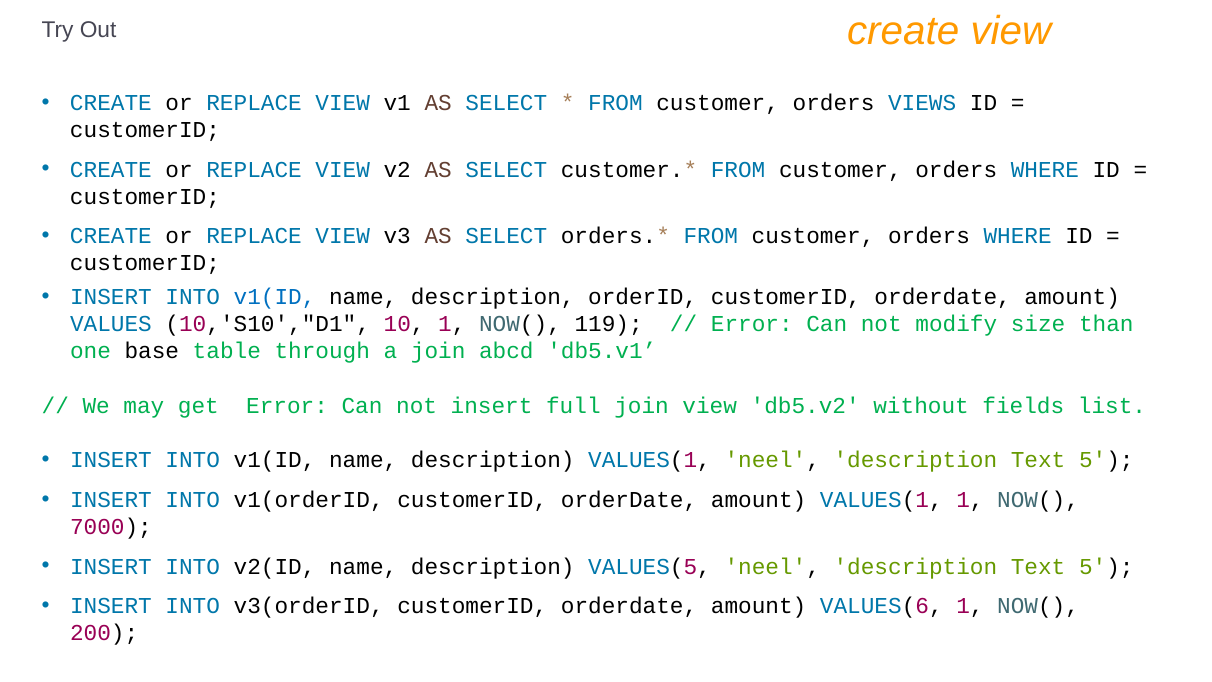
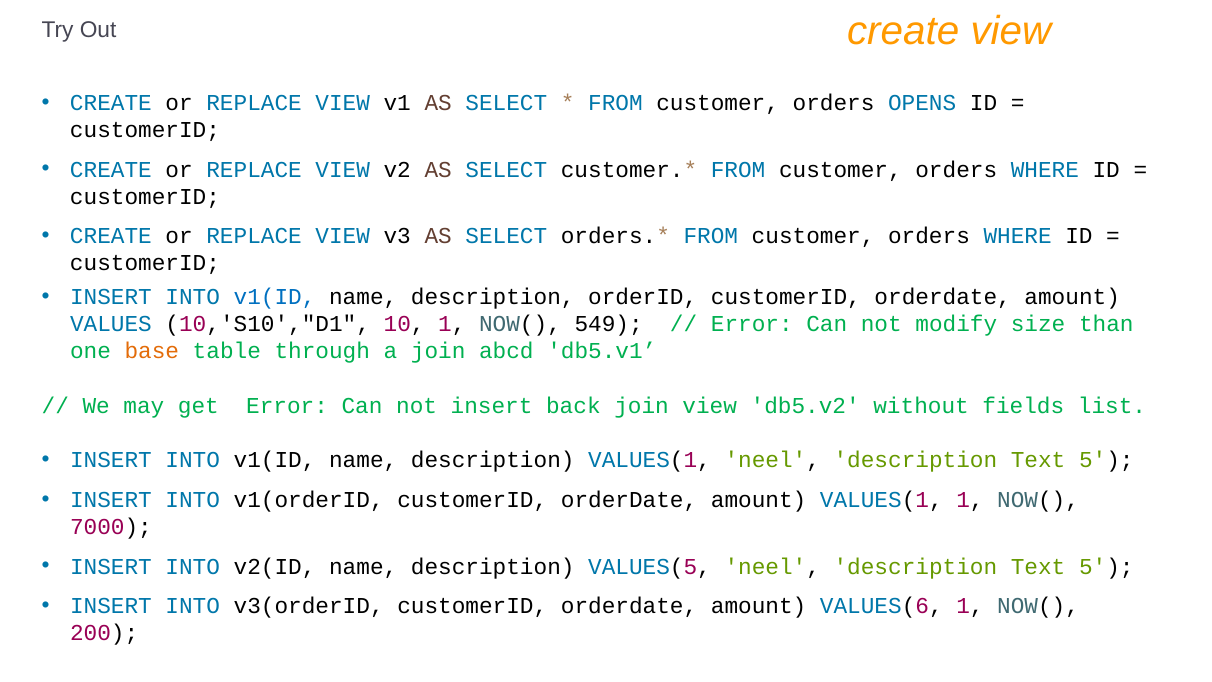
VIEWS: VIEWS -> OPENS
119: 119 -> 549
base colour: black -> orange
full: full -> back
